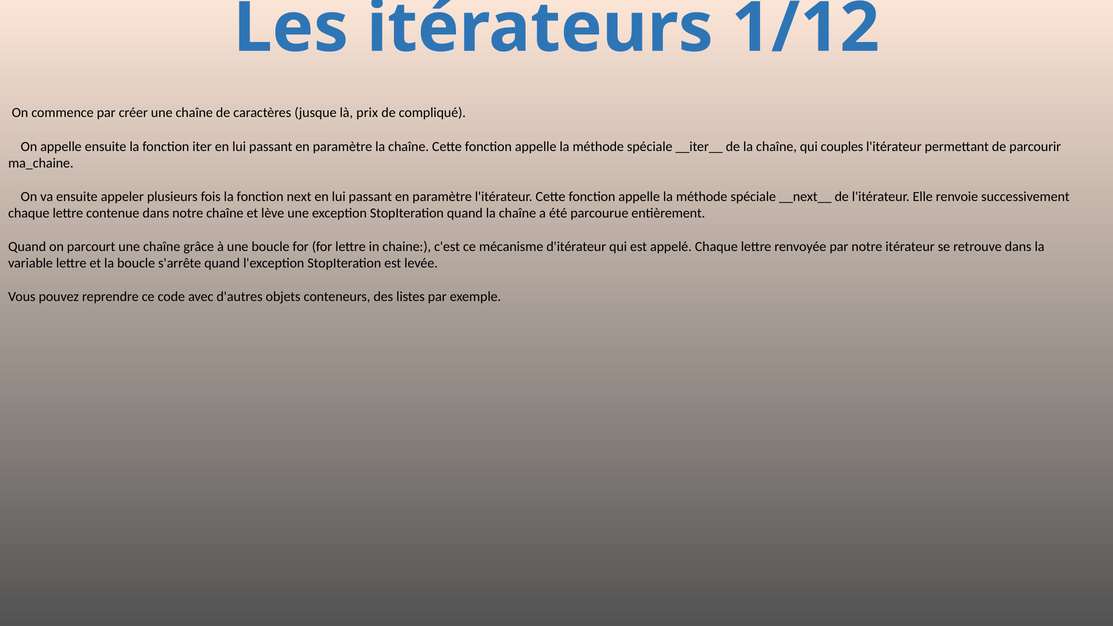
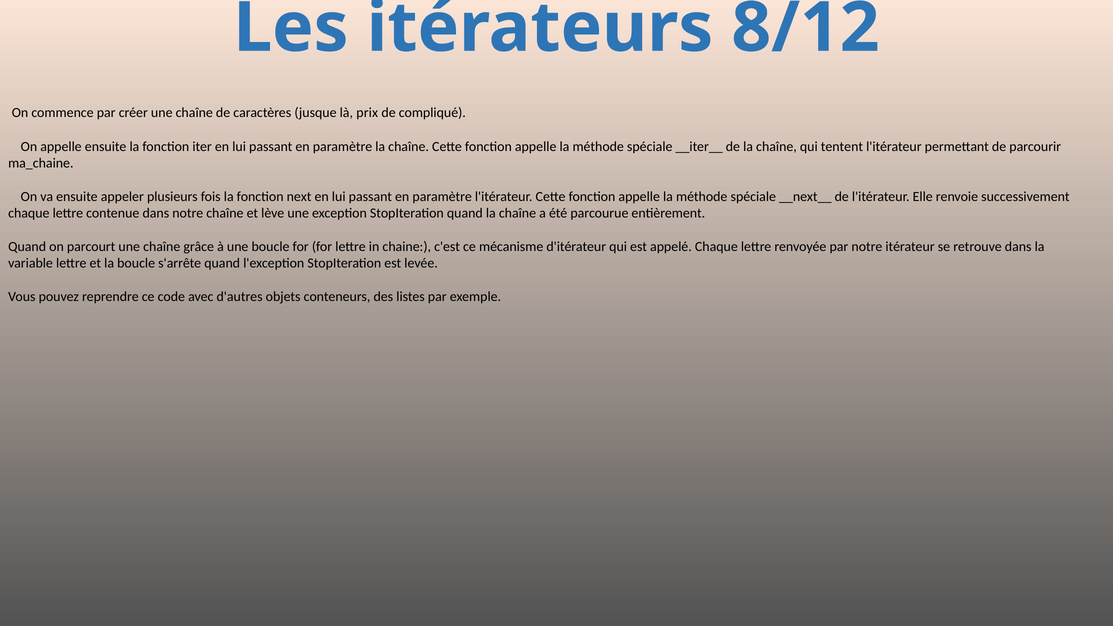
1/12: 1/12 -> 8/12
couples: couples -> tentent
